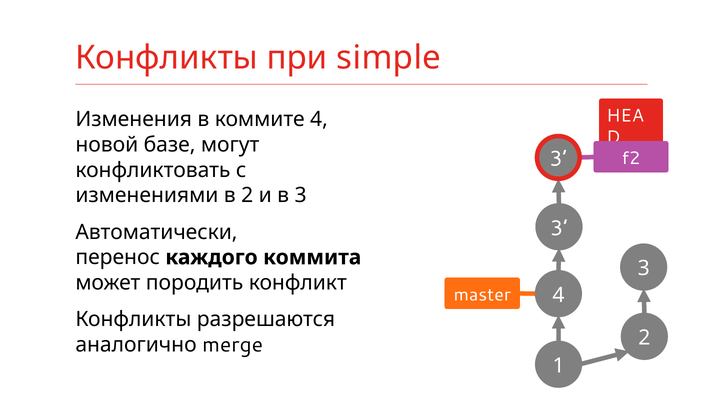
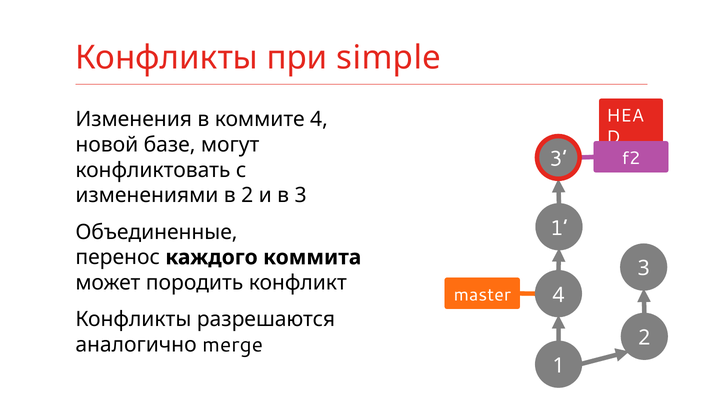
3 at (559, 228): 3 -> 1
Автоматически: Автоматически -> Объединенные
